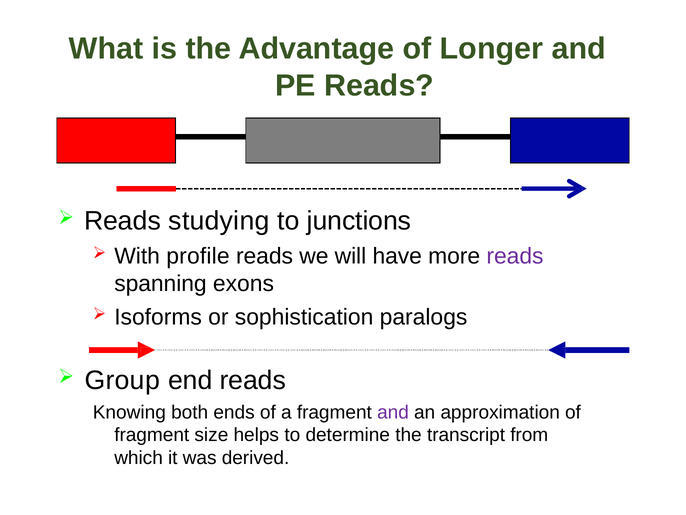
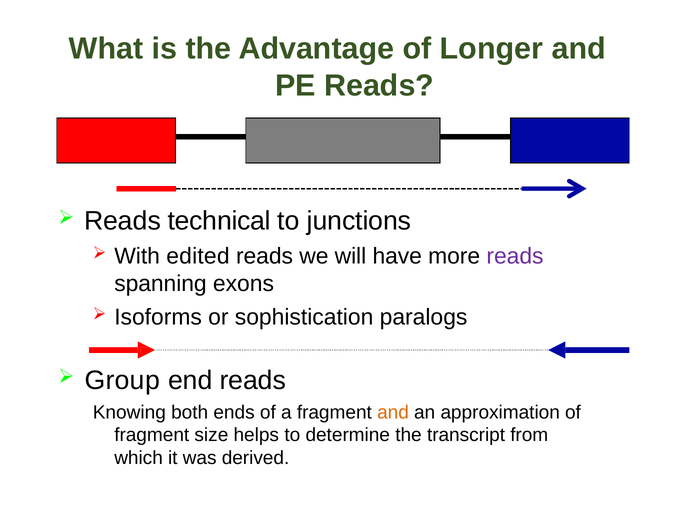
studying: studying -> technical
profile: profile -> edited
and at (393, 412) colour: purple -> orange
